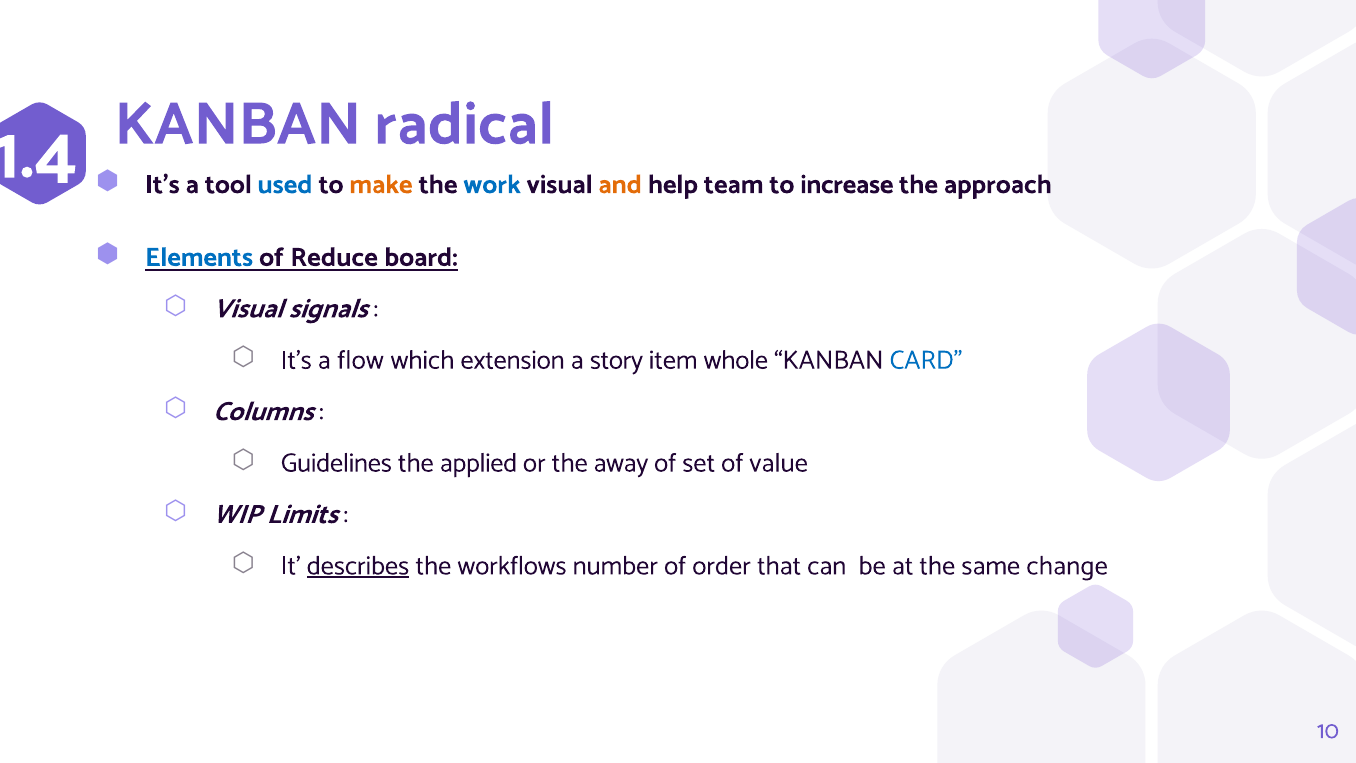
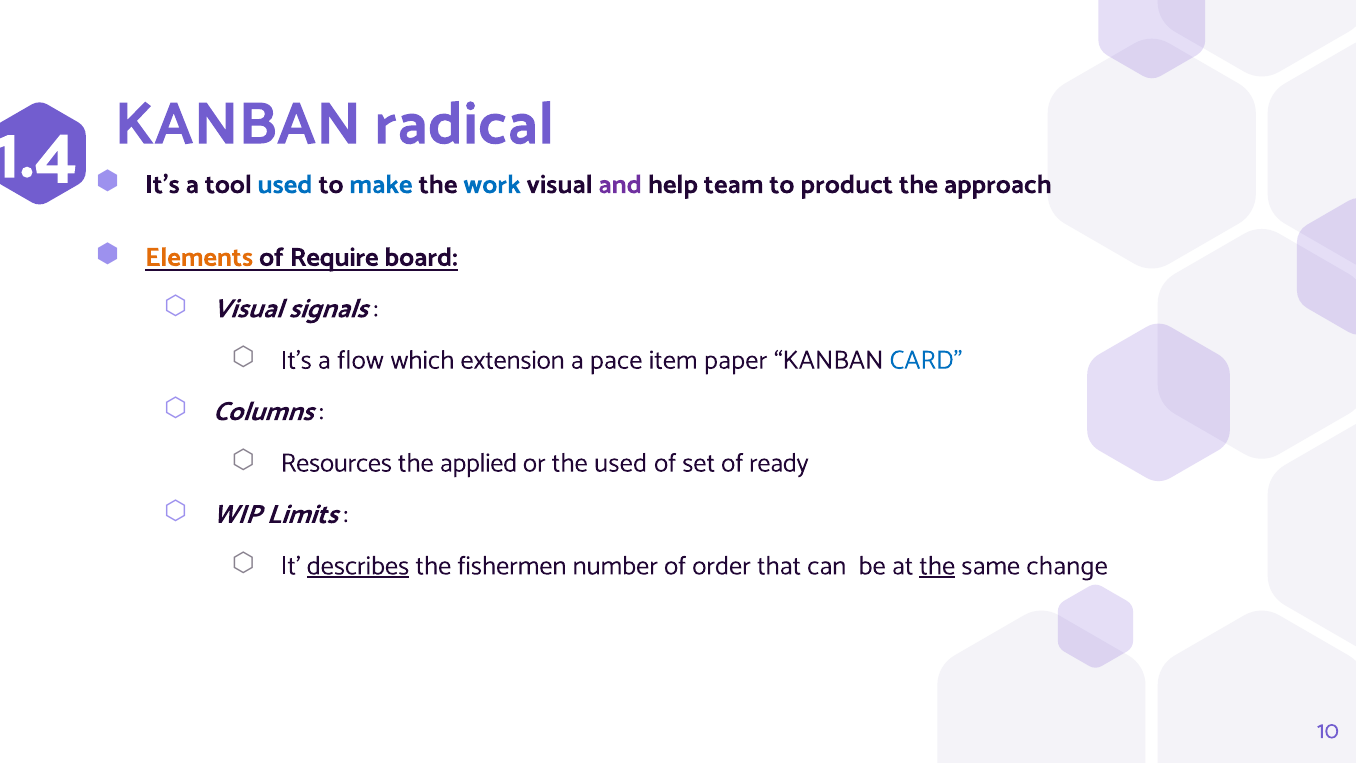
make colour: orange -> blue
and colour: orange -> purple
increase: increase -> product
Elements colour: blue -> orange
Reduce: Reduce -> Require
story: story -> pace
whole: whole -> paper
Guidelines: Guidelines -> Resources
the away: away -> used
value: value -> ready
workflows: workflows -> fishermen
the at (937, 566) underline: none -> present
